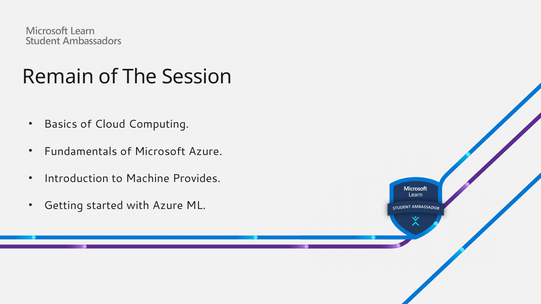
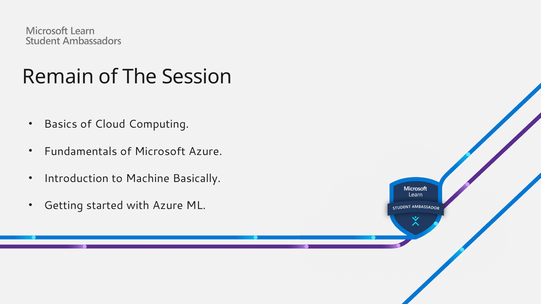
Provides: Provides -> Basically
